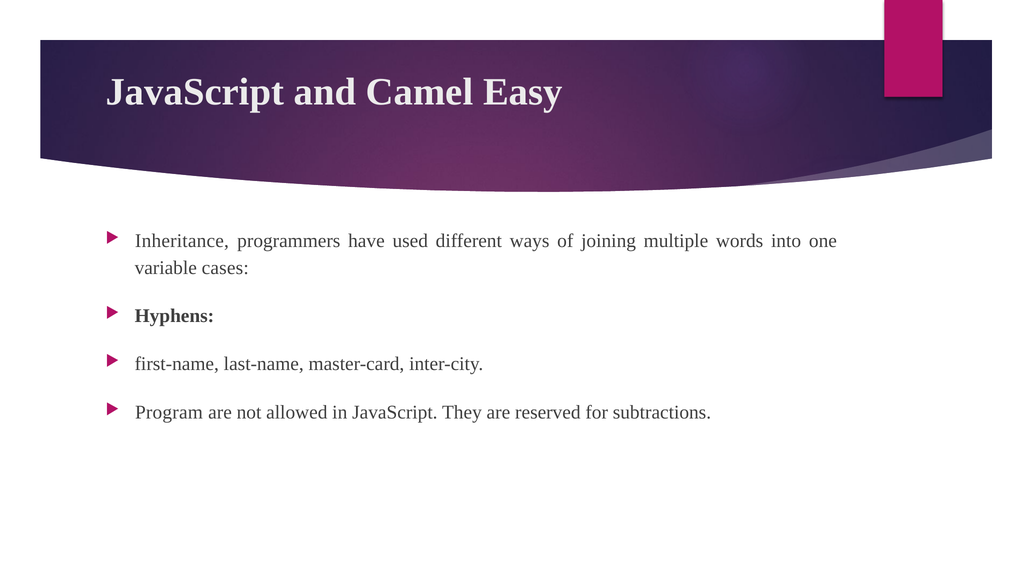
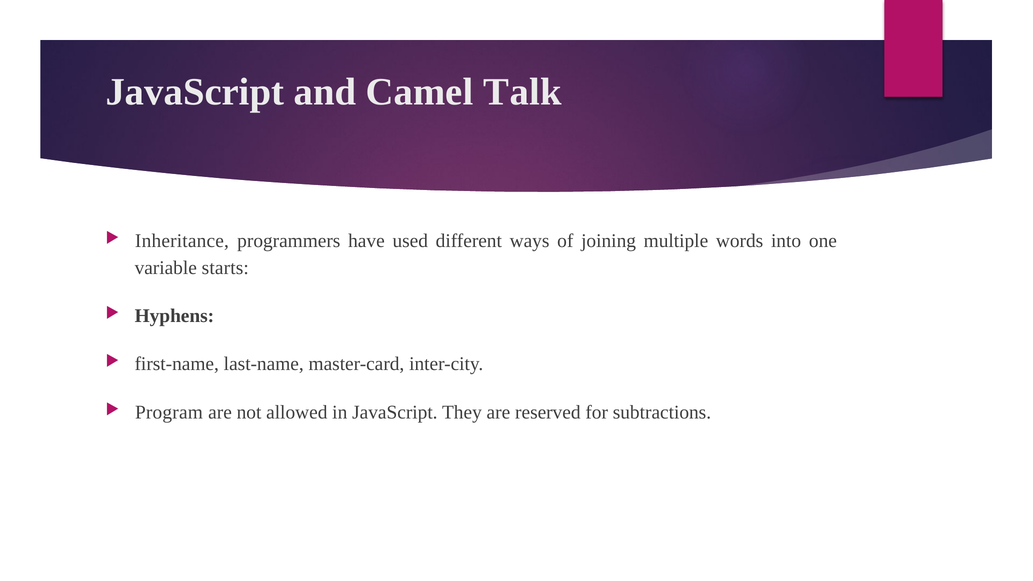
Easy: Easy -> Talk
cases: cases -> starts
